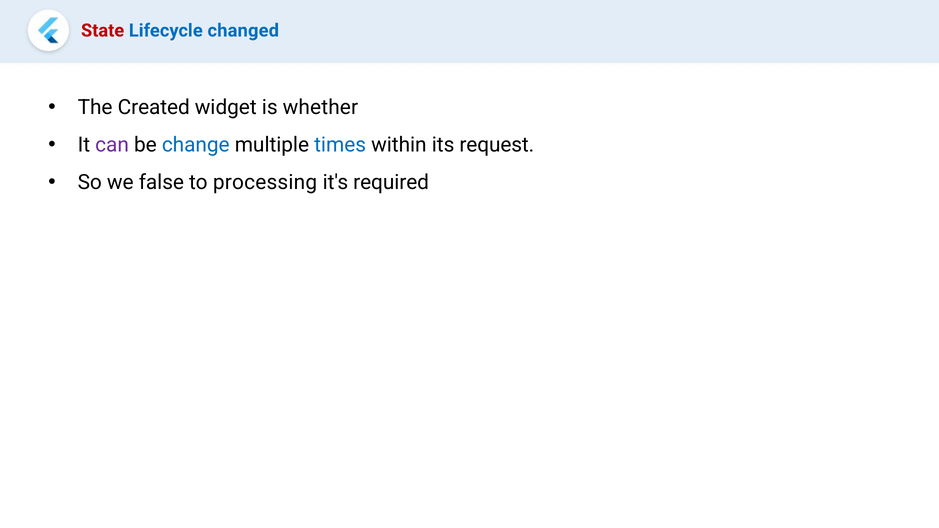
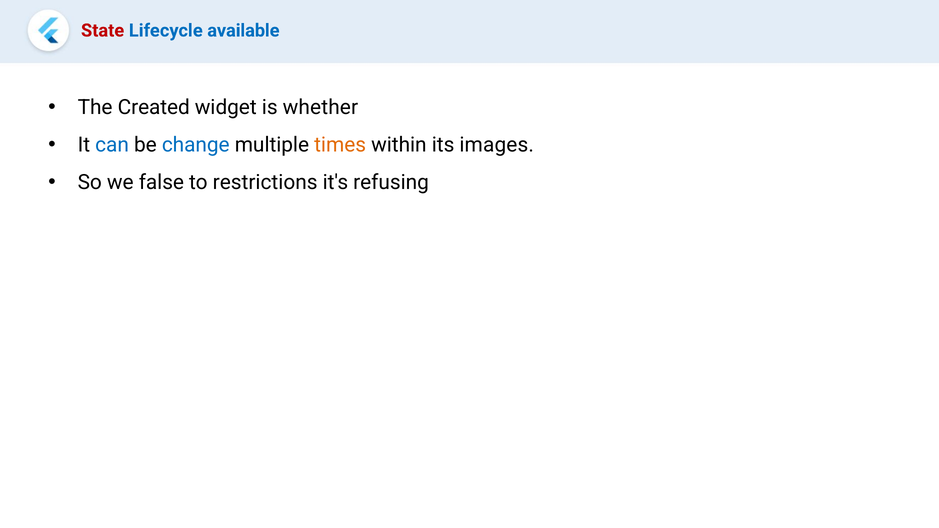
changed: changed -> available
can colour: purple -> blue
times colour: blue -> orange
request: request -> images
processing: processing -> restrictions
required: required -> refusing
